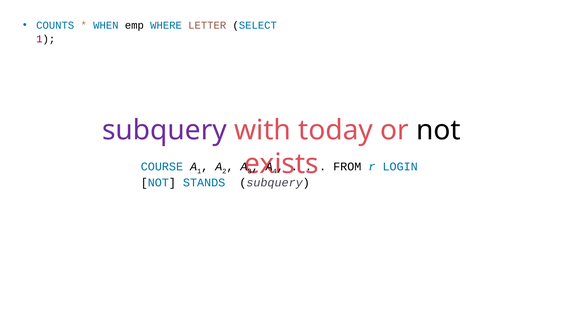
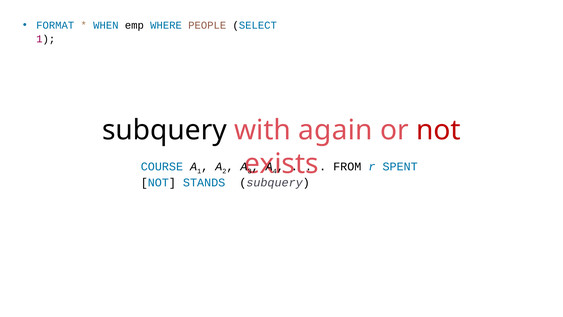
COUNTS: COUNTS -> FORMAT
LETTER: LETTER -> PEOPLE
subquery at (164, 130) colour: purple -> black
today: today -> again
not at (438, 130) colour: black -> red
LOGIN: LOGIN -> SPENT
